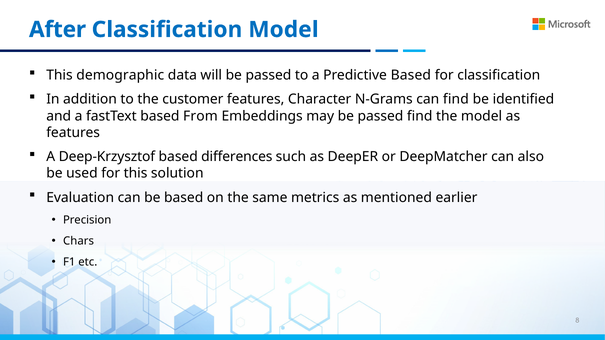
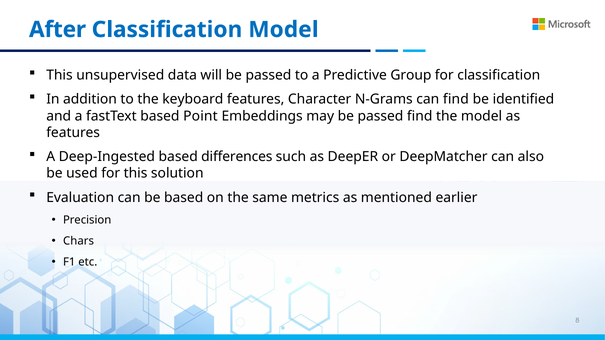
demographic: demographic -> unsupervised
Predictive Based: Based -> Group
customer: customer -> keyboard
From: From -> Point
Deep-Krzysztof: Deep-Krzysztof -> Deep-Ingested
